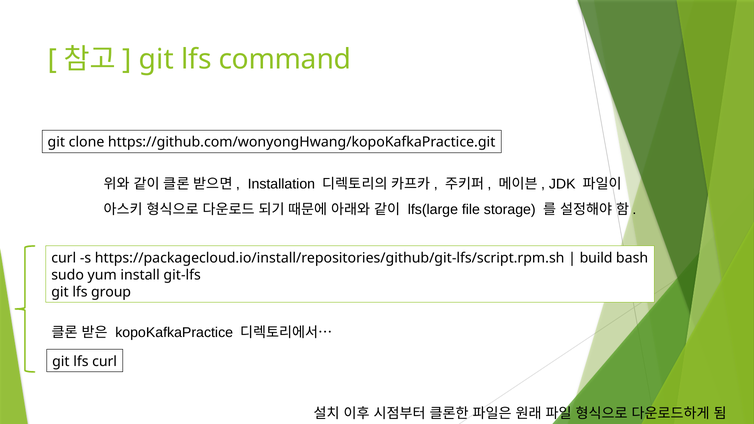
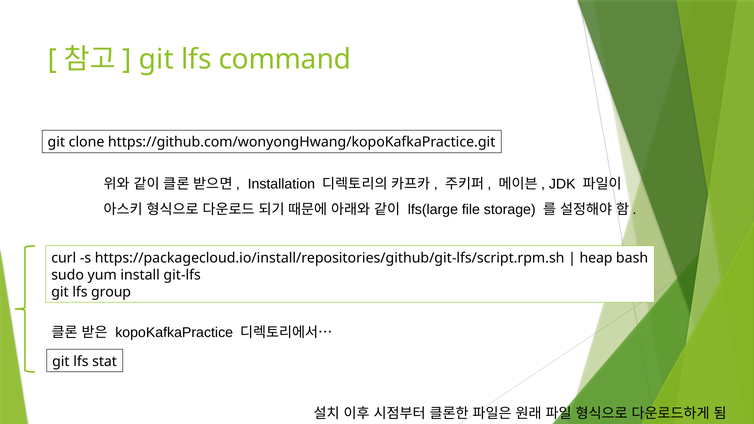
build: build -> heap
lfs curl: curl -> stat
